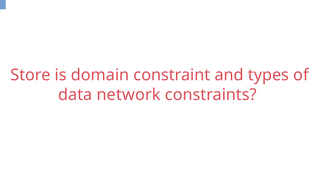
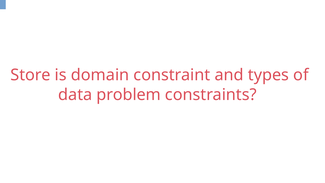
network: network -> problem
